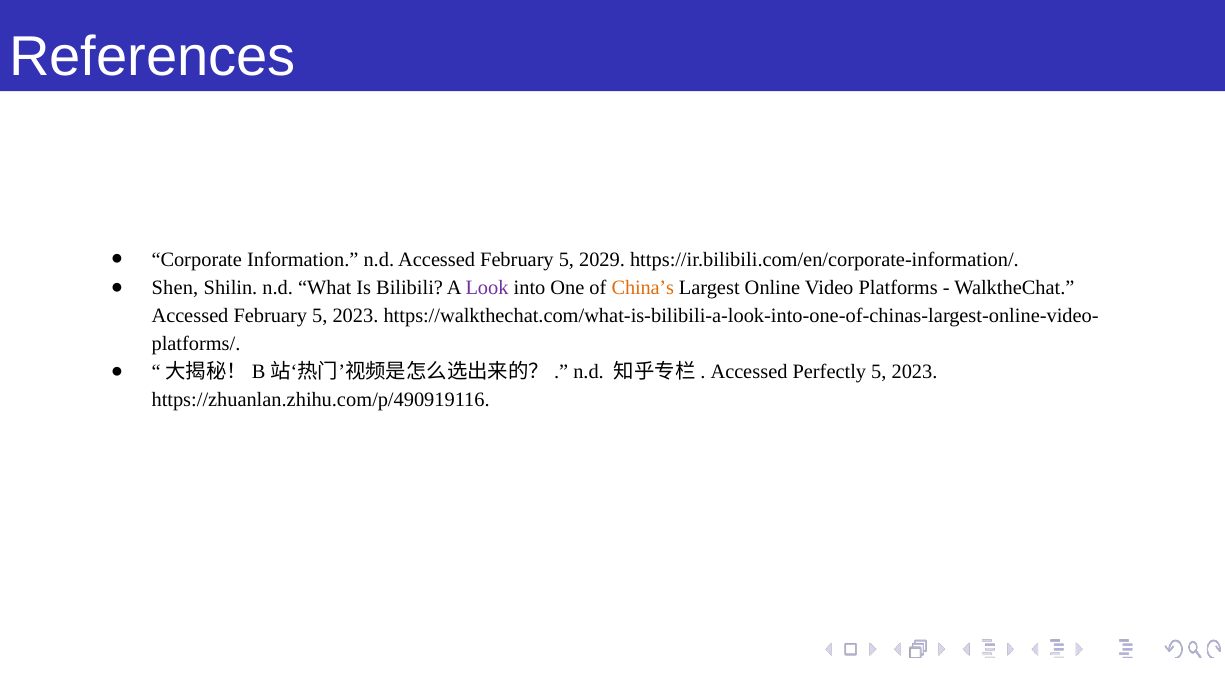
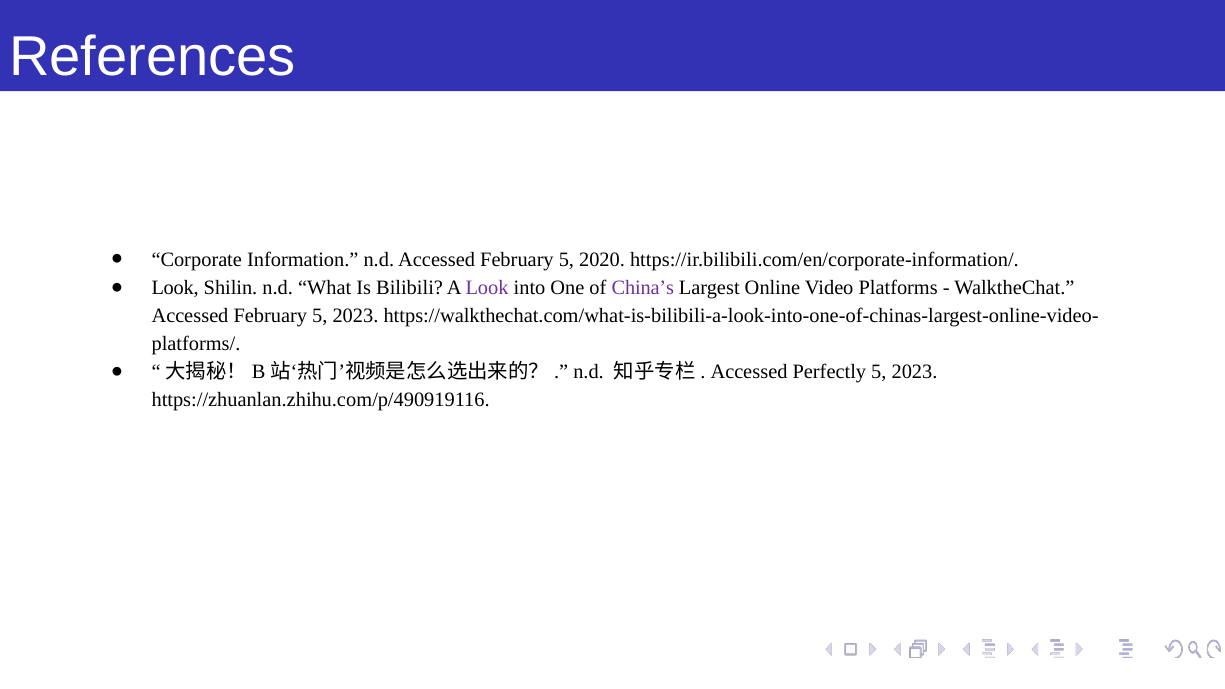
2029: 2029 -> 2020
Shen at (175, 288): Shen -> Look
China’s colour: orange -> purple
